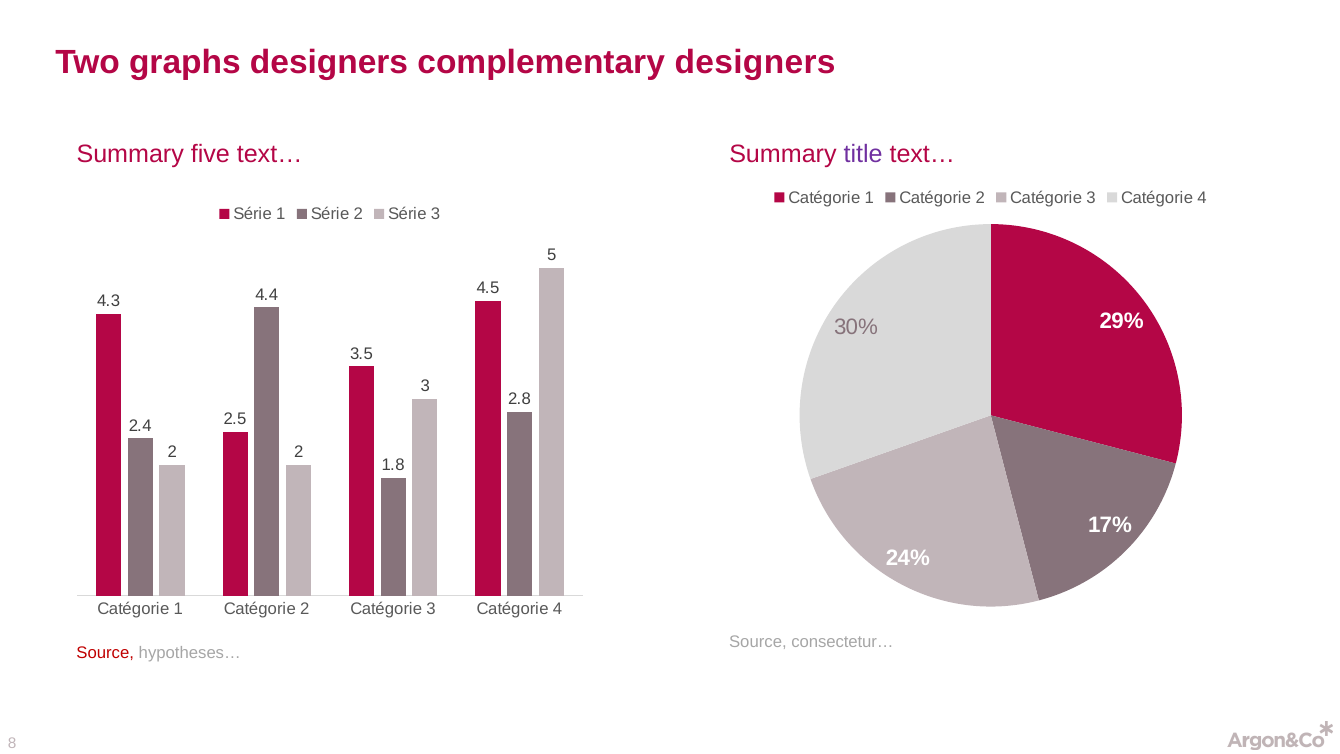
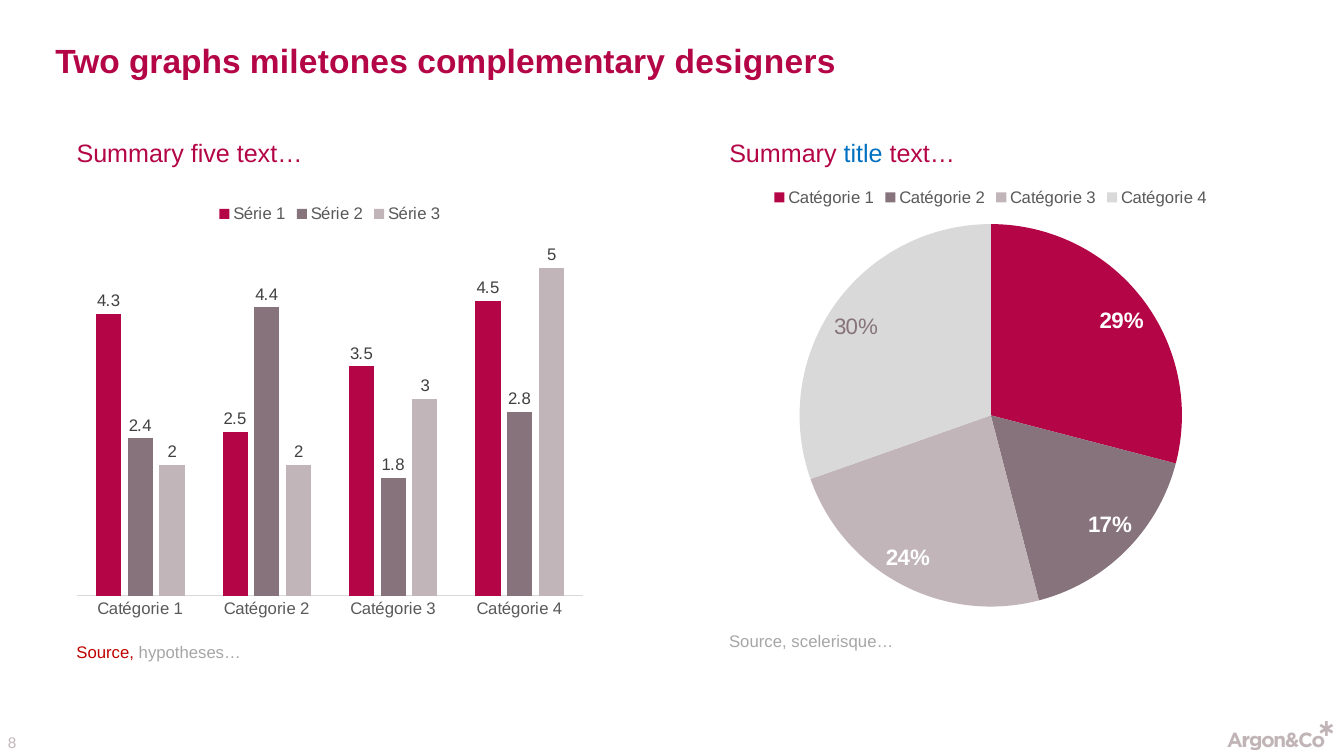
graphs designers: designers -> miletones
title colour: purple -> blue
consectetur…: consectetur… -> scelerisque…
